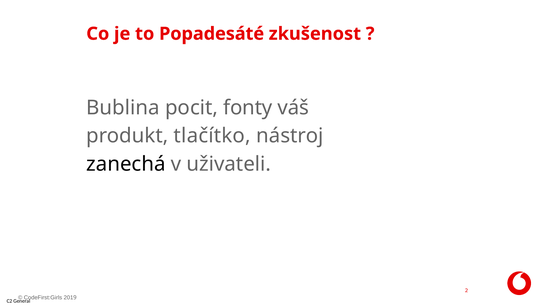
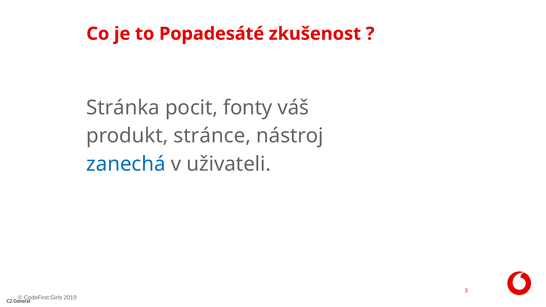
Bublina: Bublina -> Stránka
tlačítko: tlačítko -> stránce
zanechá colour: black -> blue
